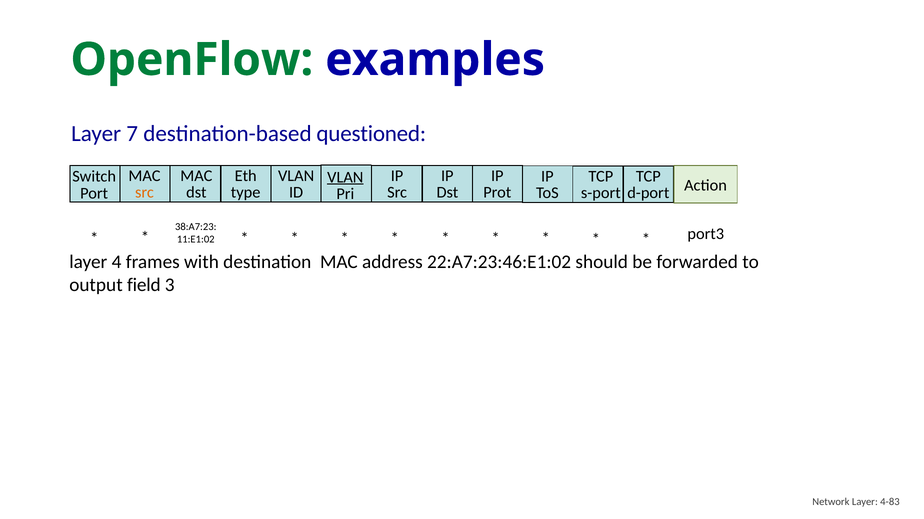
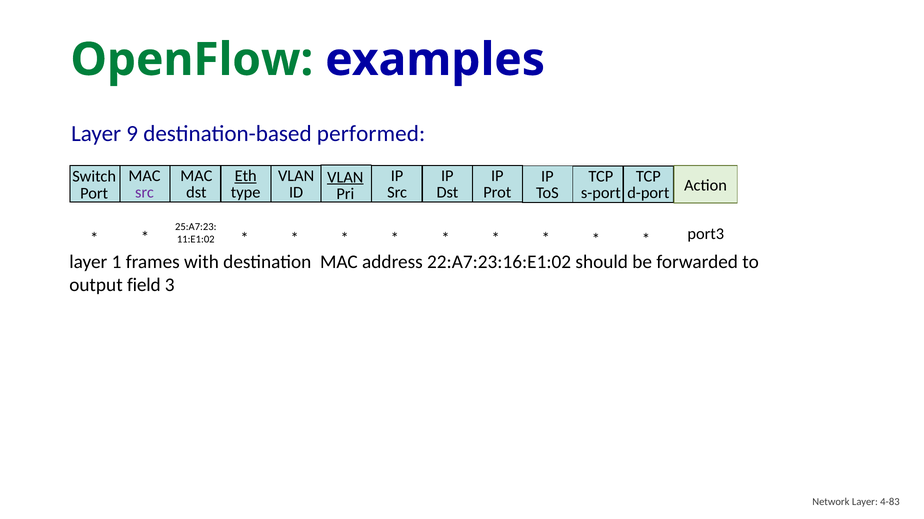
7: 7 -> 9
questioned: questioned -> performed
Eth underline: none -> present
src at (144, 193) colour: orange -> purple
38:A7:23: 38:A7:23 -> 25:A7:23
4: 4 -> 1
22:A7:23:46:E1:02: 22:A7:23:46:E1:02 -> 22:A7:23:16:E1:02
